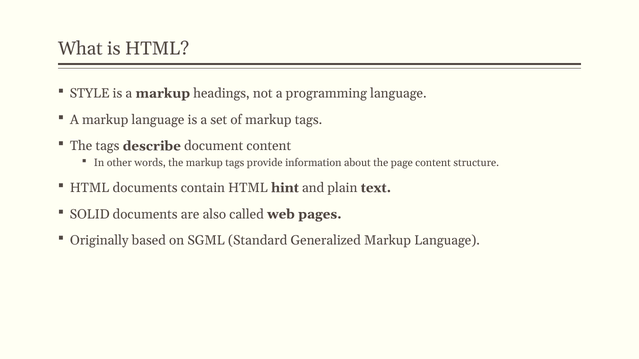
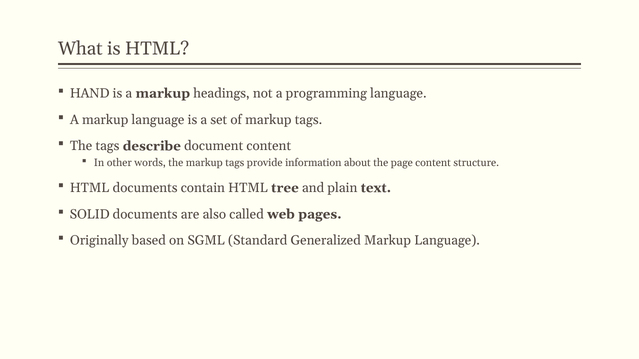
STYLE: STYLE -> HAND
hint: hint -> tree
